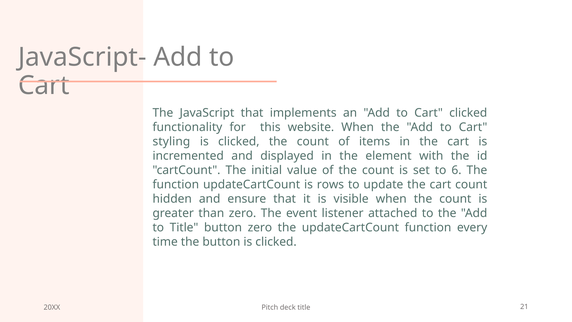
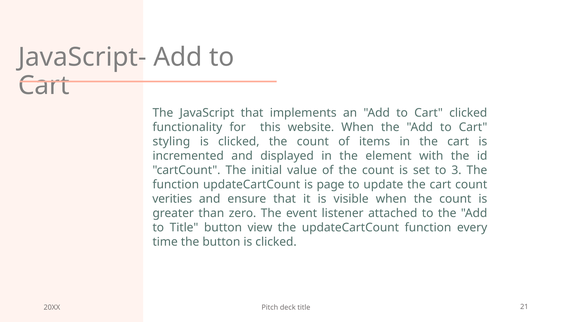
6: 6 -> 3
rows: rows -> page
hidden: hidden -> verities
button zero: zero -> view
